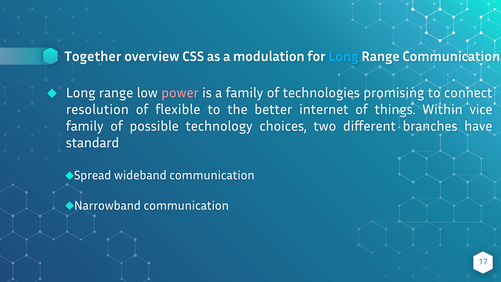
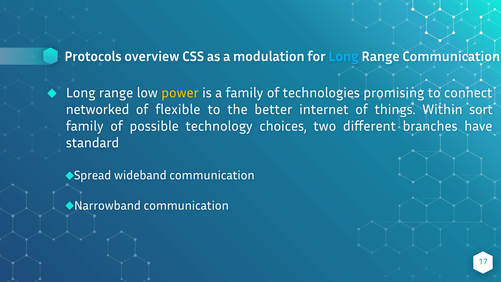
Together: Together -> Protocols
power colour: pink -> yellow
resolution: resolution -> networked
vice: vice -> sort
